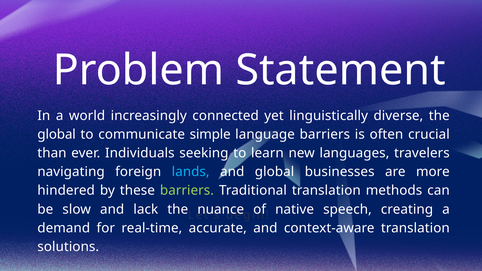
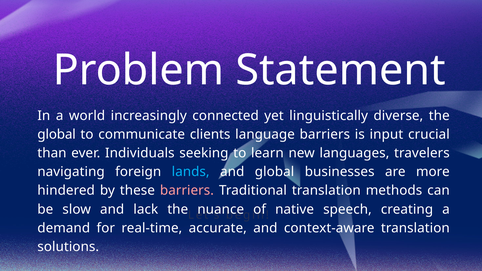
simple: simple -> clients
often: often -> input
barriers at (187, 191) colour: light green -> pink
